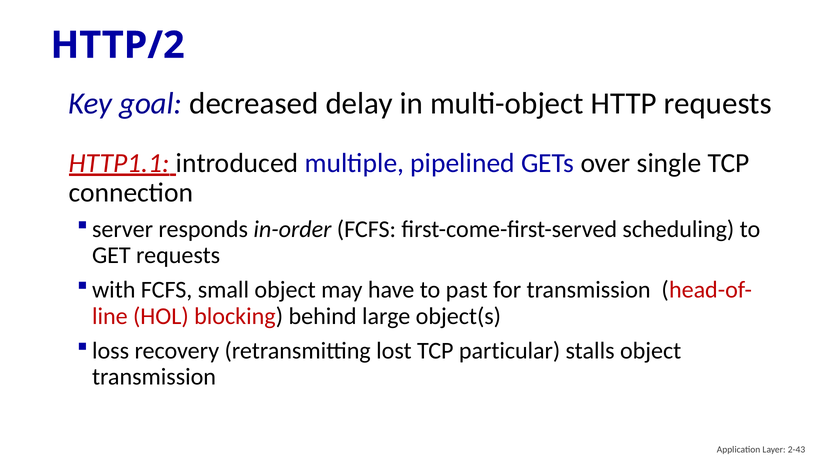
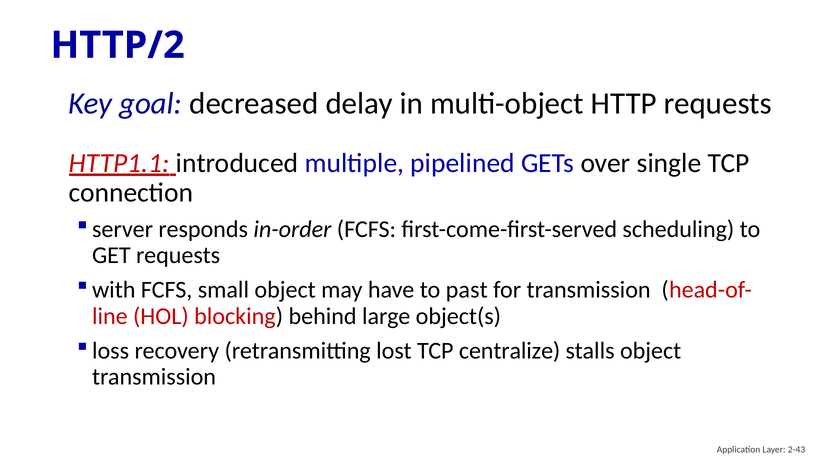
particular: particular -> centralize
